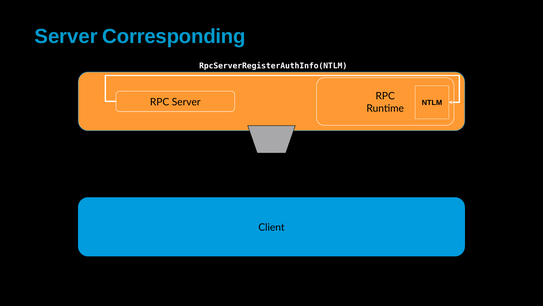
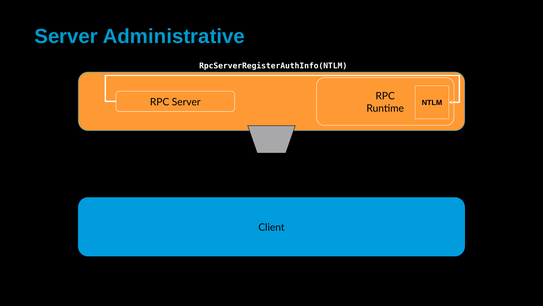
Corresponding: Corresponding -> Administrative
